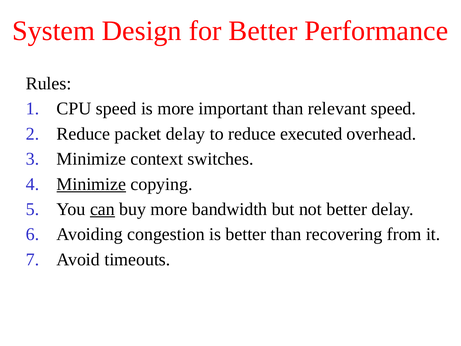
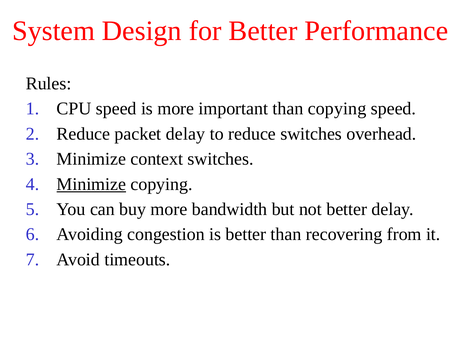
than relevant: relevant -> copying
reduce executed: executed -> switches
can underline: present -> none
